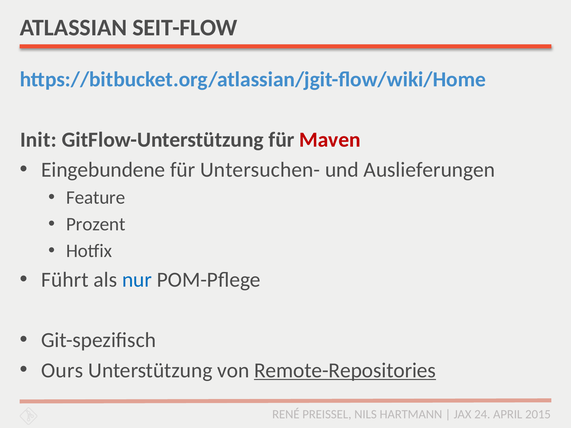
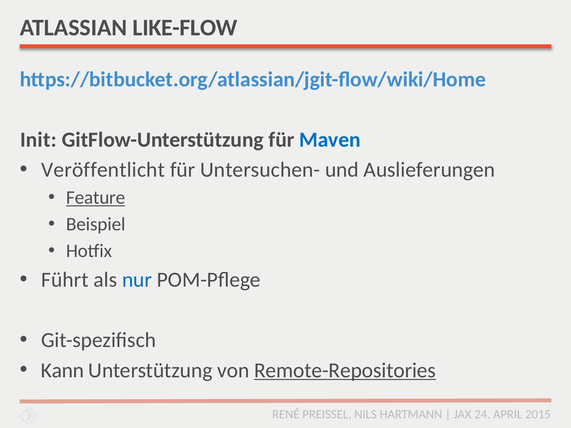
SEIT-FLOW: SEIT-FLOW -> LIKE-FLOW
Maven colour: red -> blue
Eingebundene: Eingebundene -> Veröffentlicht
Feature underline: none -> present
Prozent: Prozent -> Beispiel
Ours: Ours -> Kann
